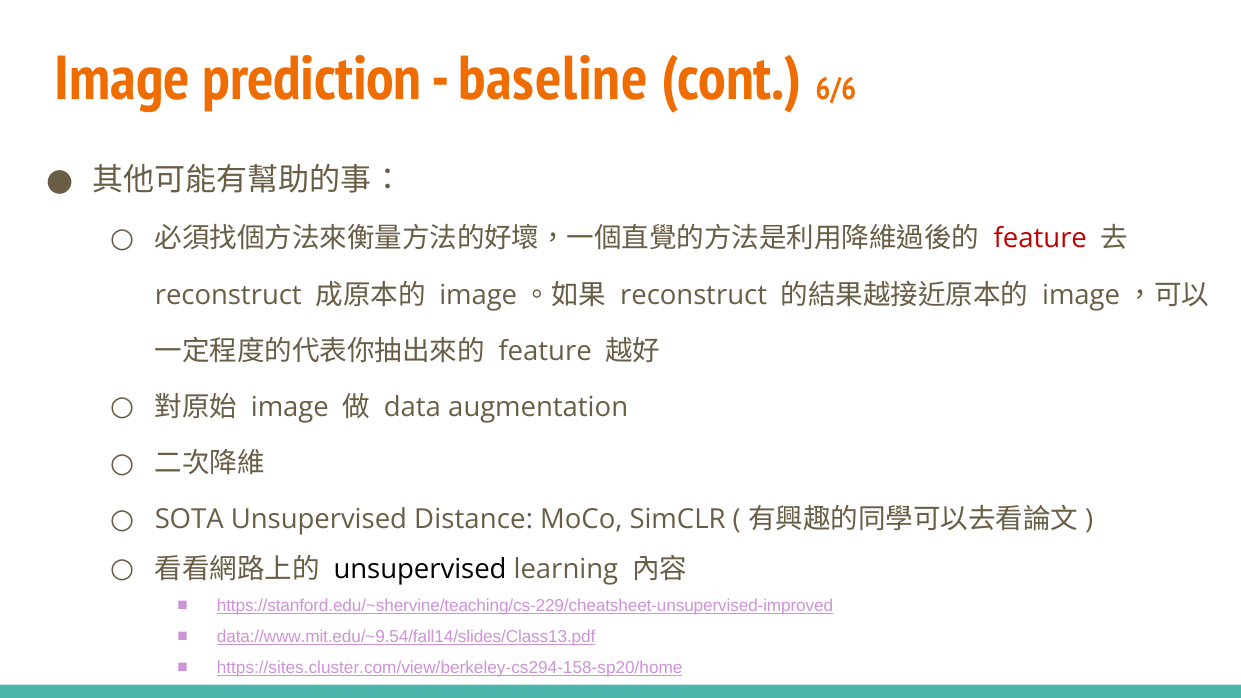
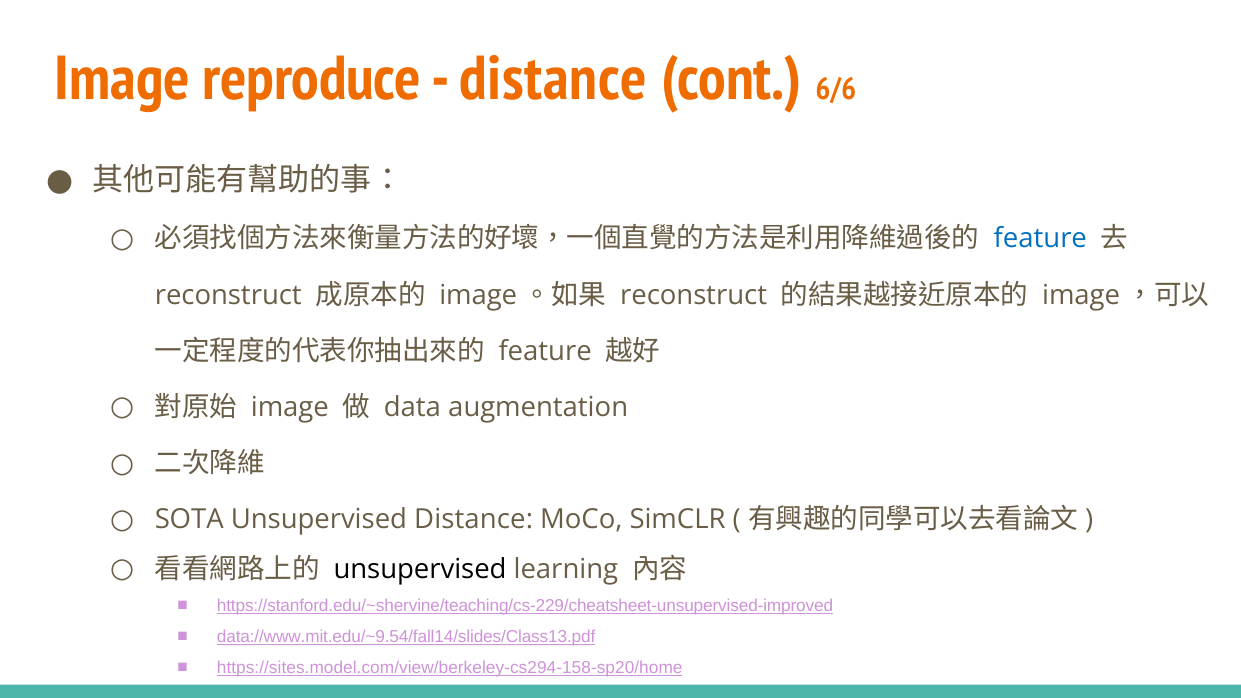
prediction: prediction -> reproduce
baseline at (553, 79): baseline -> distance
feature at (1040, 239) colour: red -> blue
https://sites.cluster.com/view/berkeley-cs294-158-sp20/home: https://sites.cluster.com/view/berkeley-cs294-158-sp20/home -> https://sites.model.com/view/berkeley-cs294-158-sp20/home
